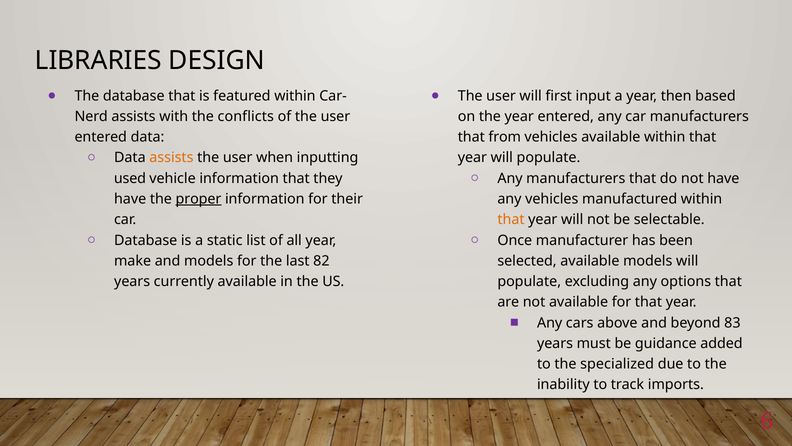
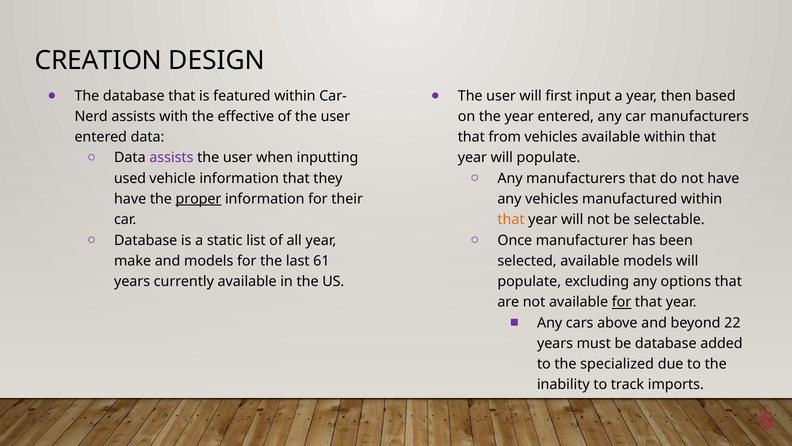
LIBRARIES: LIBRARIES -> CREATION
conflicts: conflicts -> effective
assists at (171, 158) colour: orange -> purple
82: 82 -> 61
for at (622, 302) underline: none -> present
83: 83 -> 22
be guidance: guidance -> database
